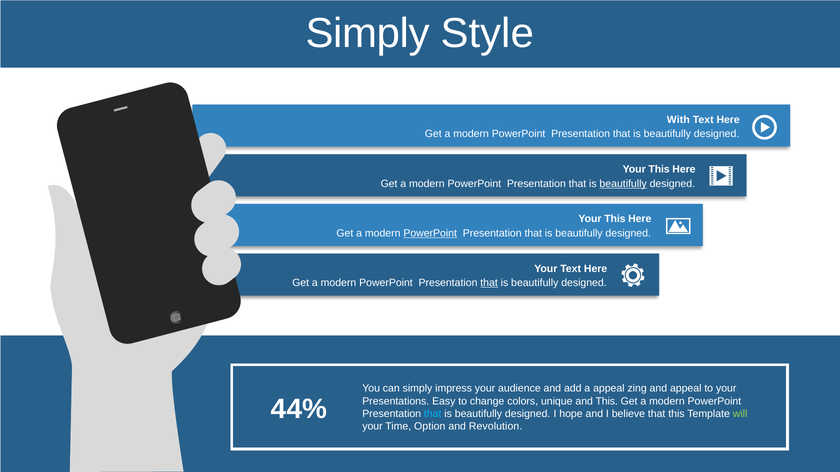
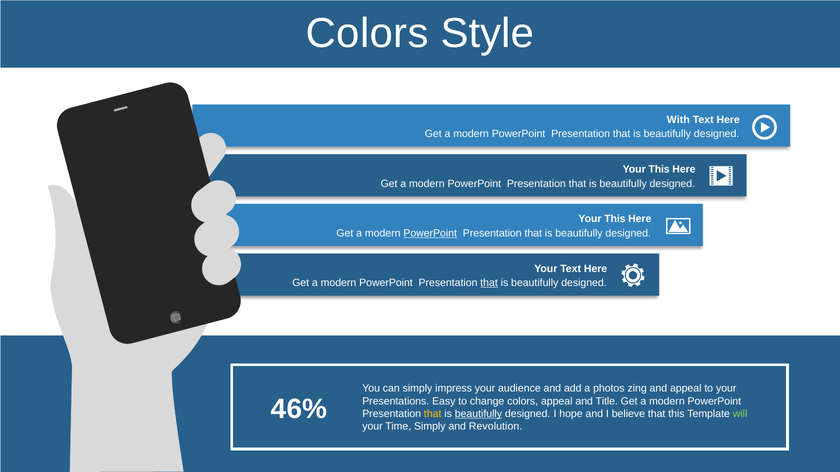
Simply at (368, 34): Simply -> Colors
beautifully at (623, 184) underline: present -> none
a appeal: appeal -> photos
44%: 44% -> 46%
colors unique: unique -> appeal
and This: This -> Title
that at (433, 414) colour: light blue -> yellow
beautifully at (478, 414) underline: none -> present
Time Option: Option -> Simply
